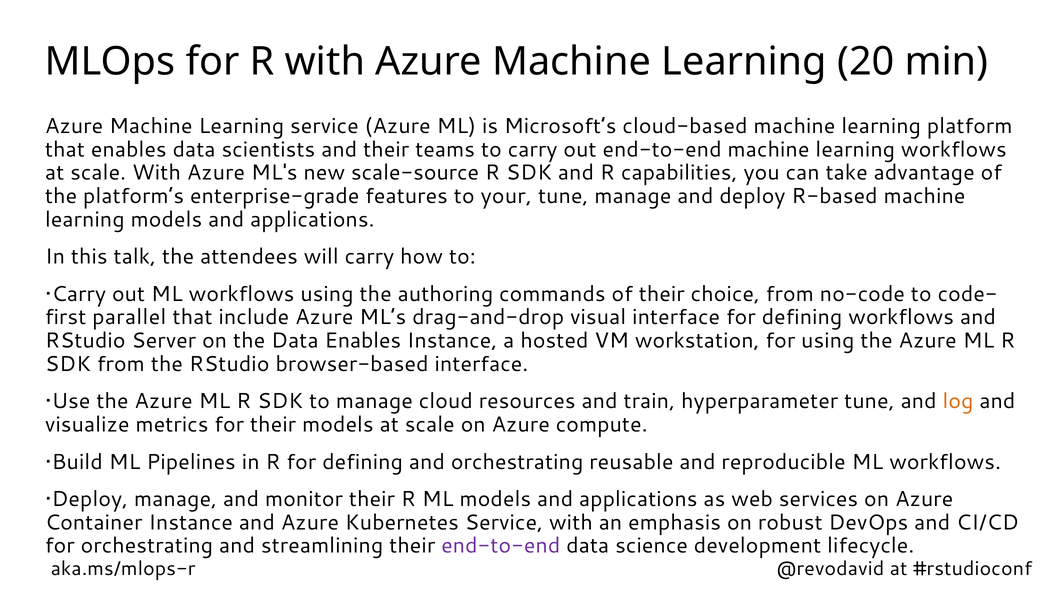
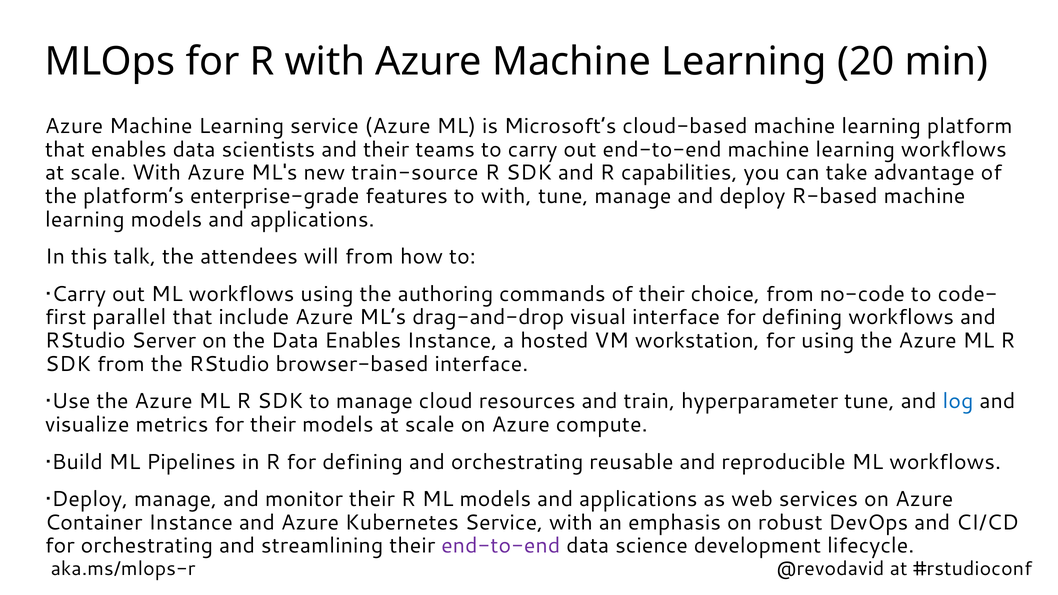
scale-source: scale-source -> train-source
to your: your -> with
will carry: carry -> from
log colour: orange -> blue
